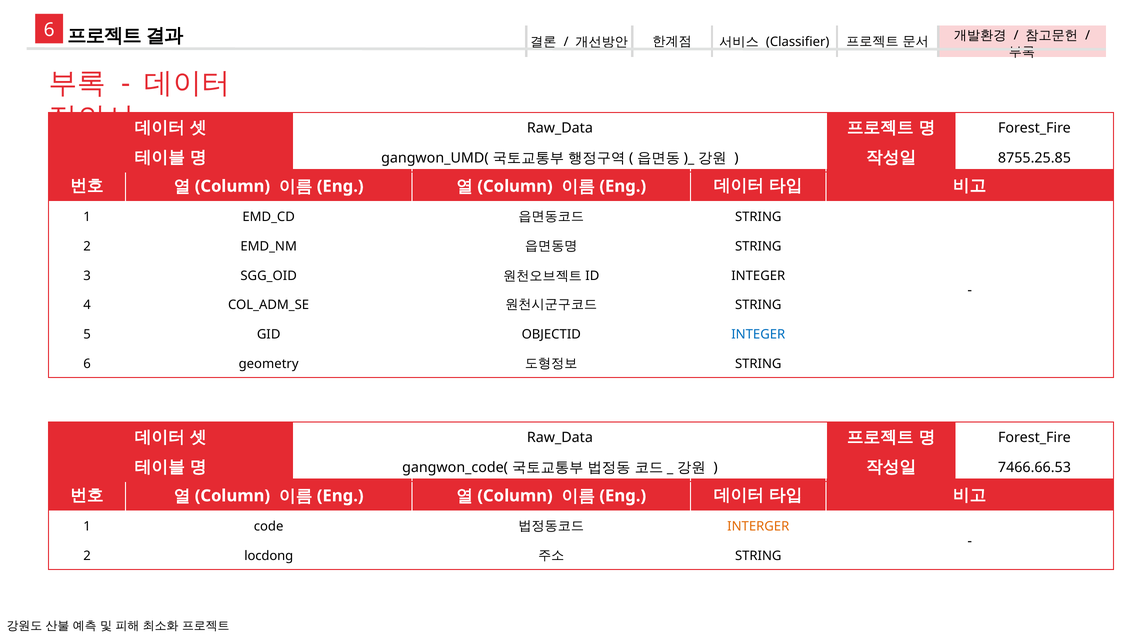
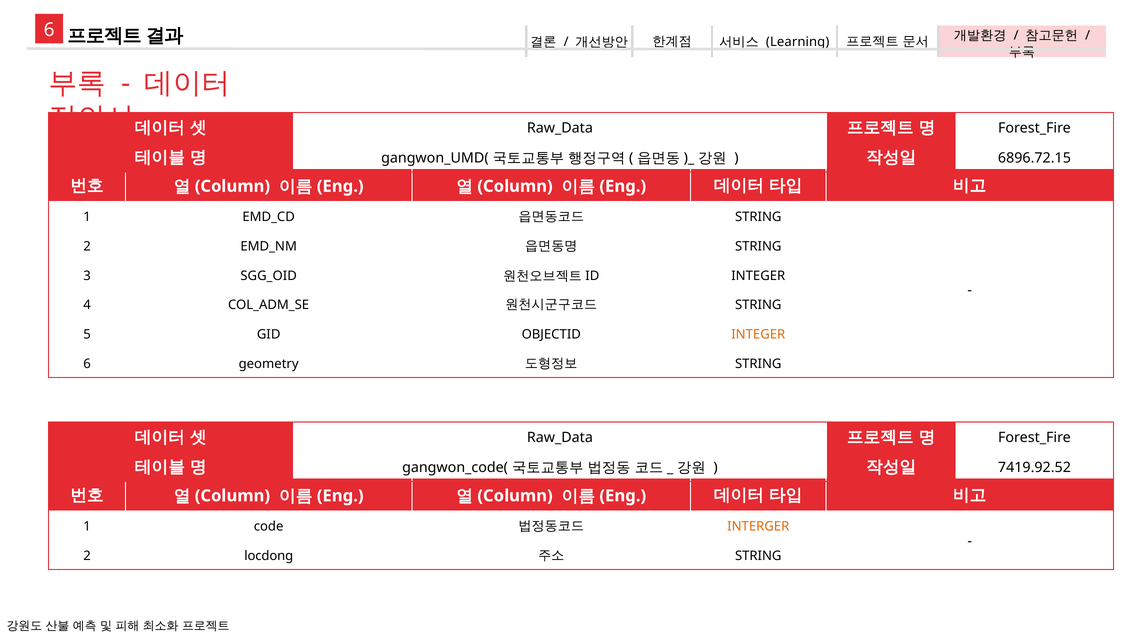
Classifier: Classifier -> Learning
8755.25.85: 8755.25.85 -> 6896.72.15
INTEGER at (758, 335) colour: blue -> orange
7466.66.53: 7466.66.53 -> 7419.92.52
